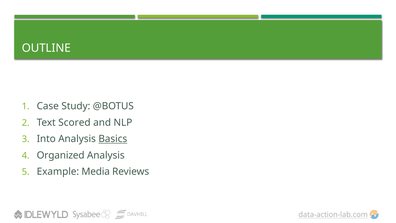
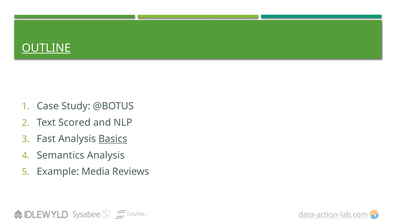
OUTLINE underline: none -> present
Into: Into -> Fast
Organized: Organized -> Semantics
